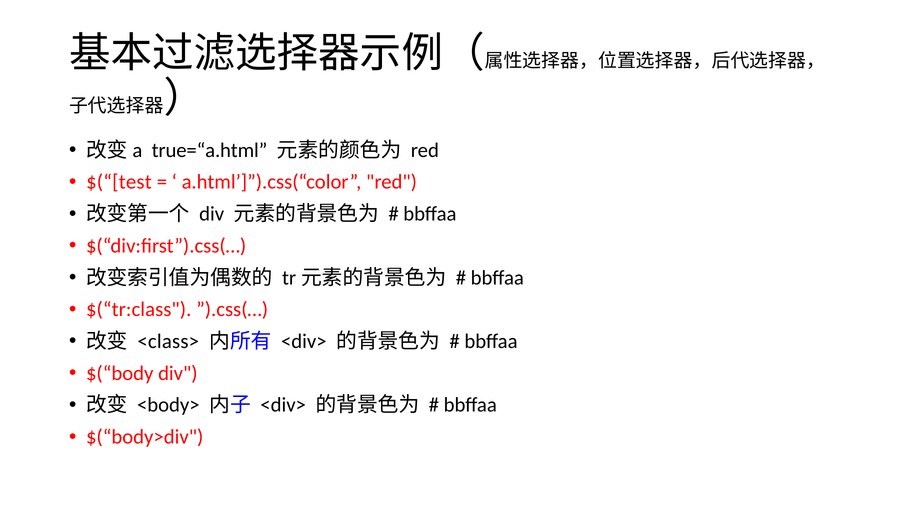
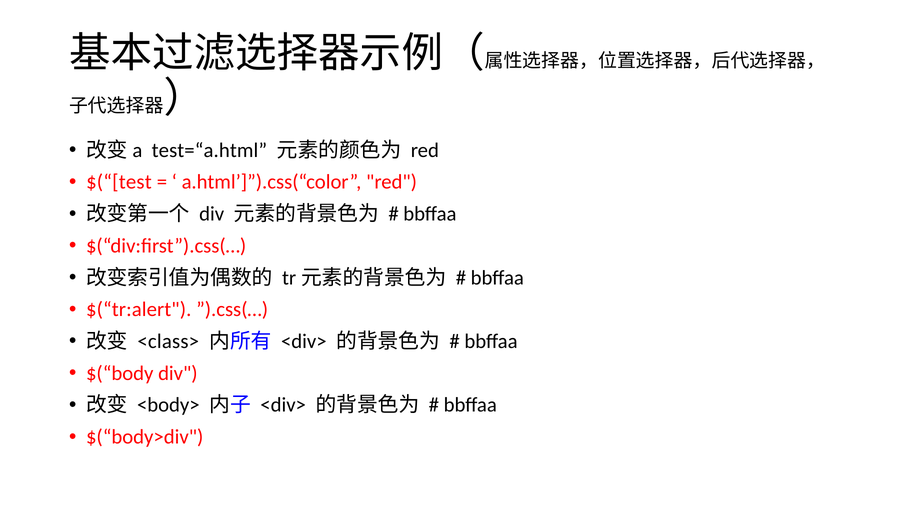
true=“a.html: true=“a.html -> test=“a.html
$(“tr:class: $(“tr:class -> $(“tr:alert
